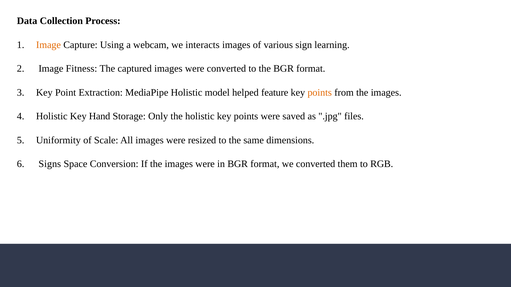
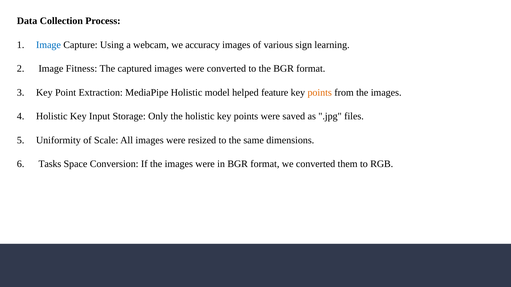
Image at (48, 45) colour: orange -> blue
interacts: interacts -> accuracy
Hand: Hand -> Input
Signs: Signs -> Tasks
